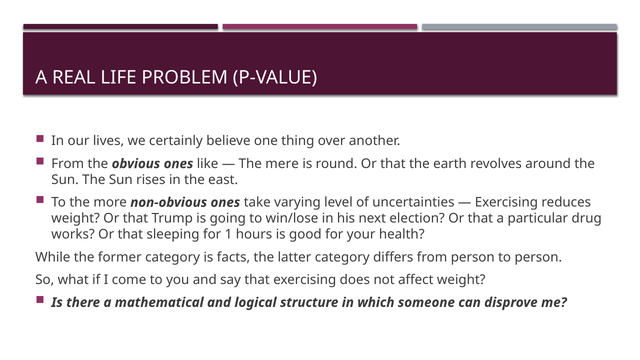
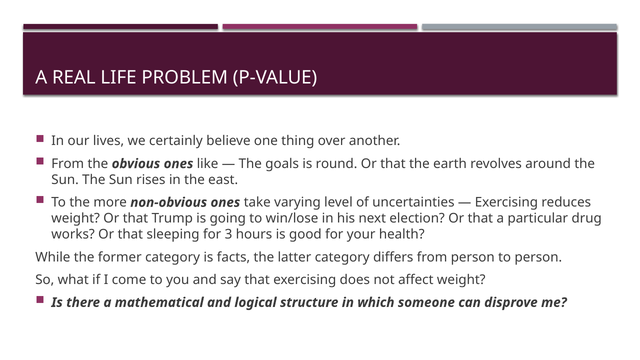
mere: mere -> goals
1: 1 -> 3
